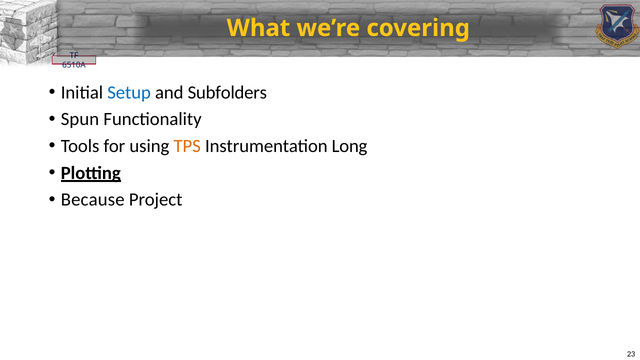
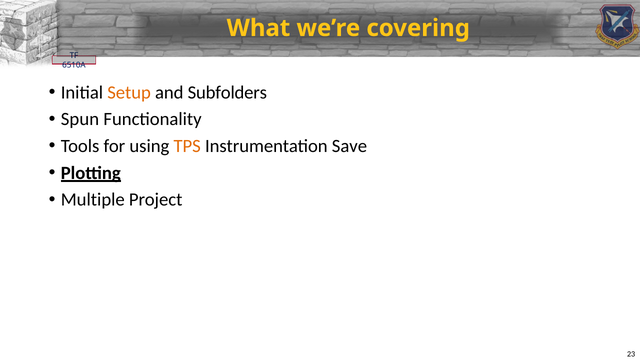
Setup colour: blue -> orange
Long: Long -> Save
Because: Because -> Multiple
